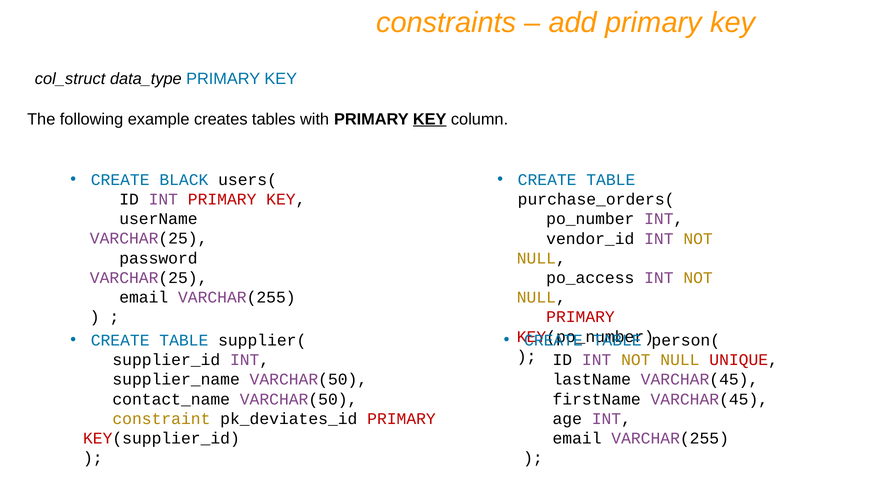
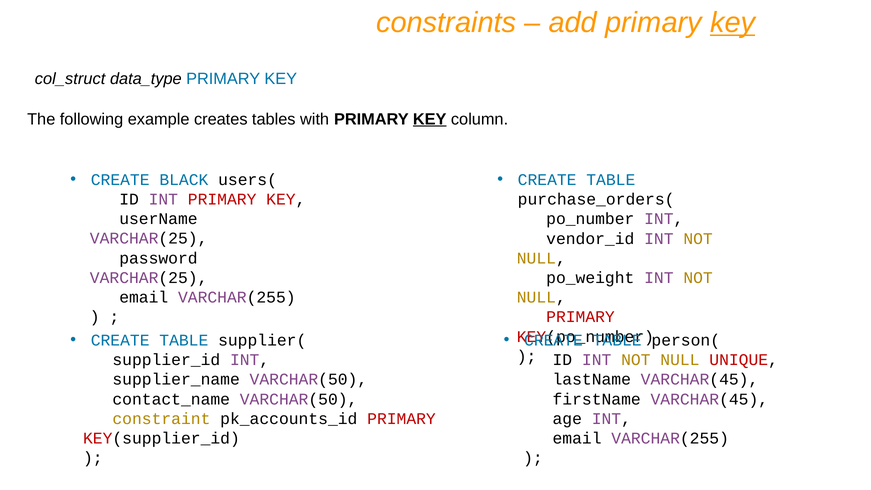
key at (733, 23) underline: none -> present
po_access: po_access -> po_weight
pk_deviates_id: pk_deviates_id -> pk_accounts_id
